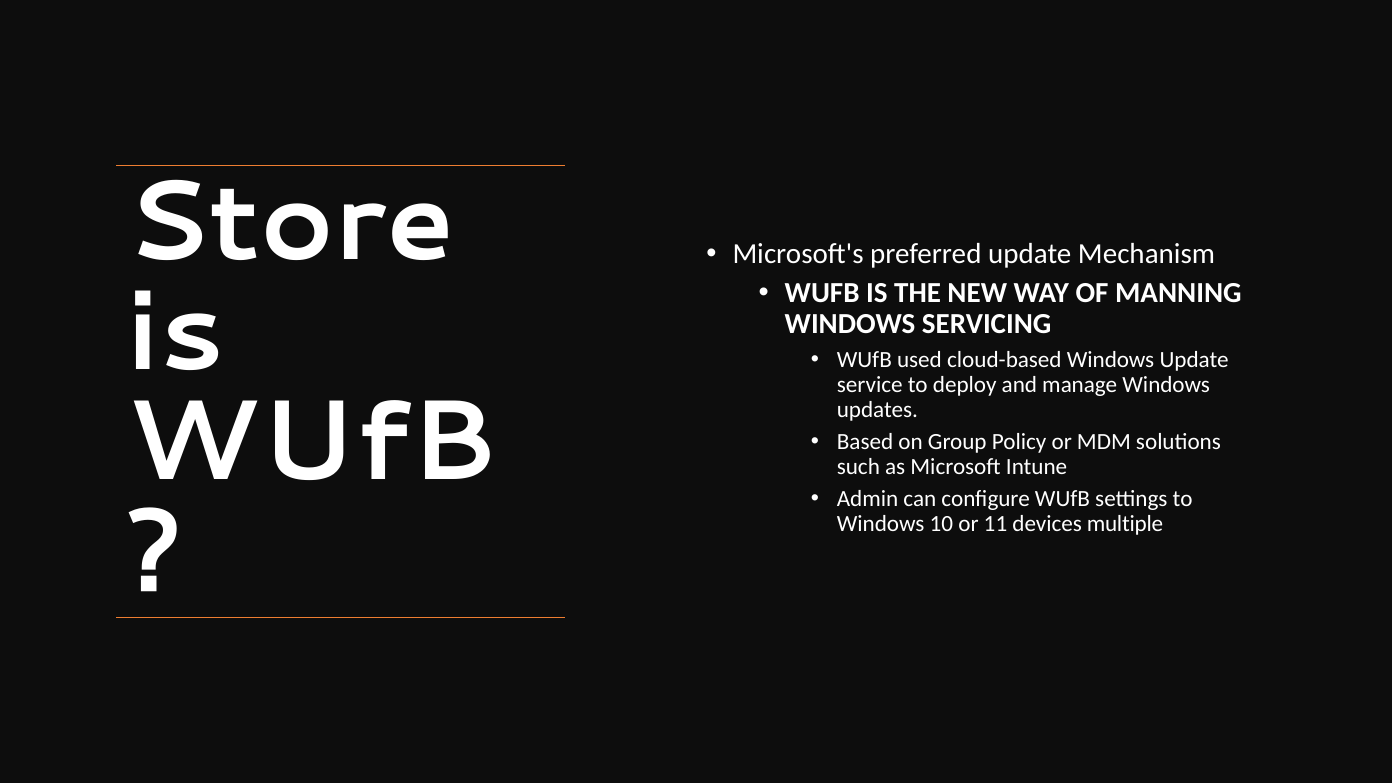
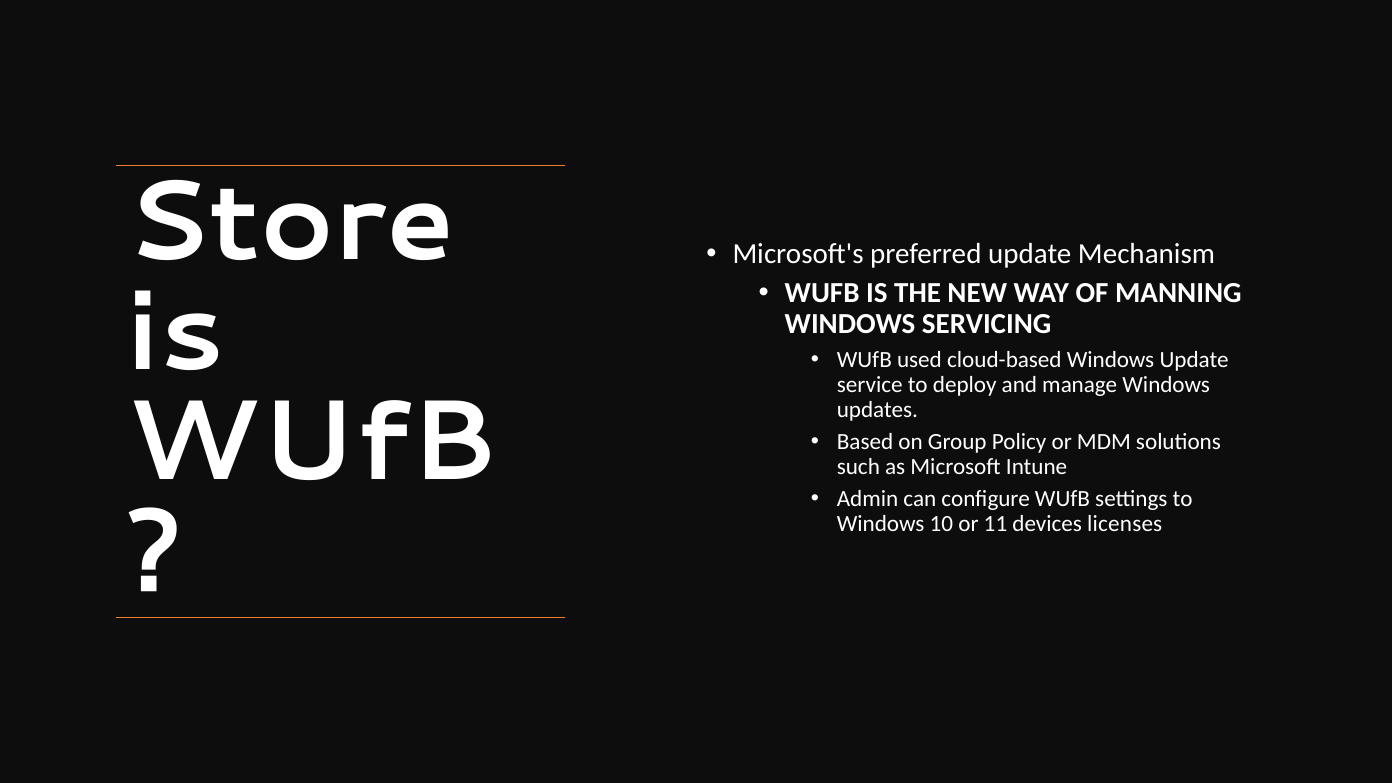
multiple: multiple -> licenses
